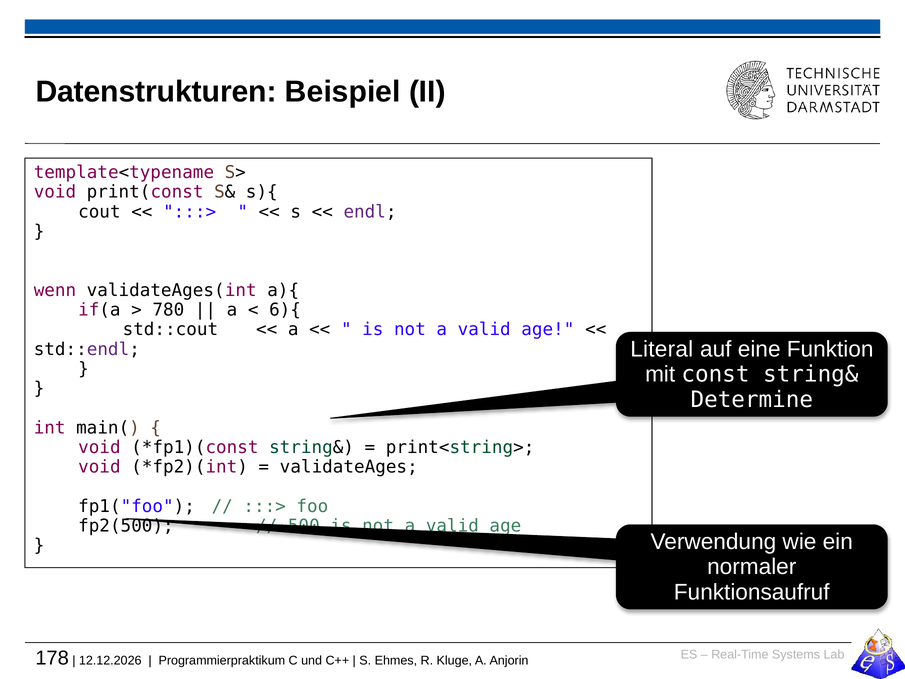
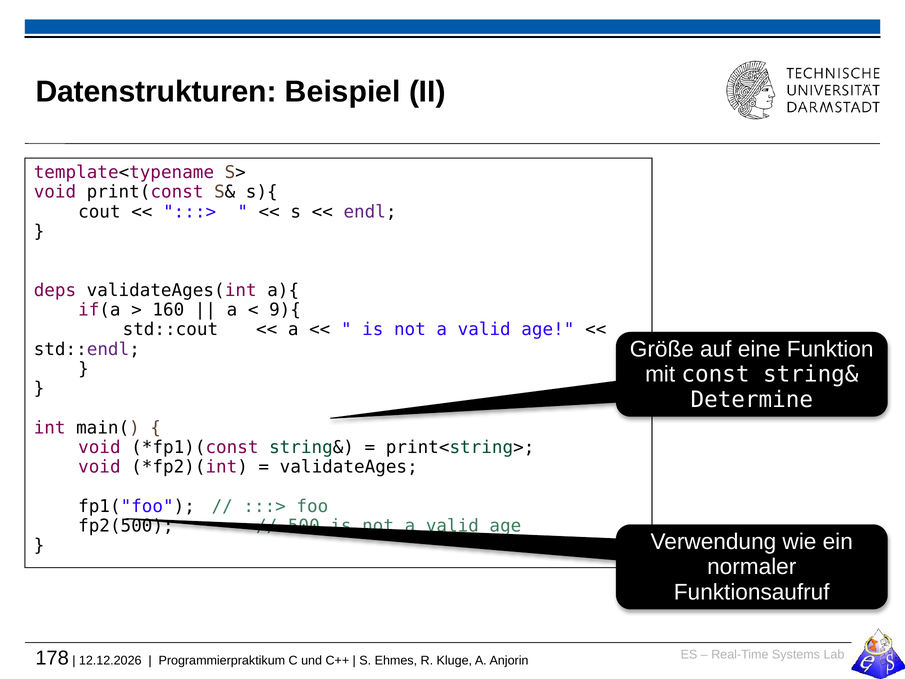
wenn: wenn -> deps
780: 780 -> 160
6){: 6){ -> 9){
Literal: Literal -> Größe
